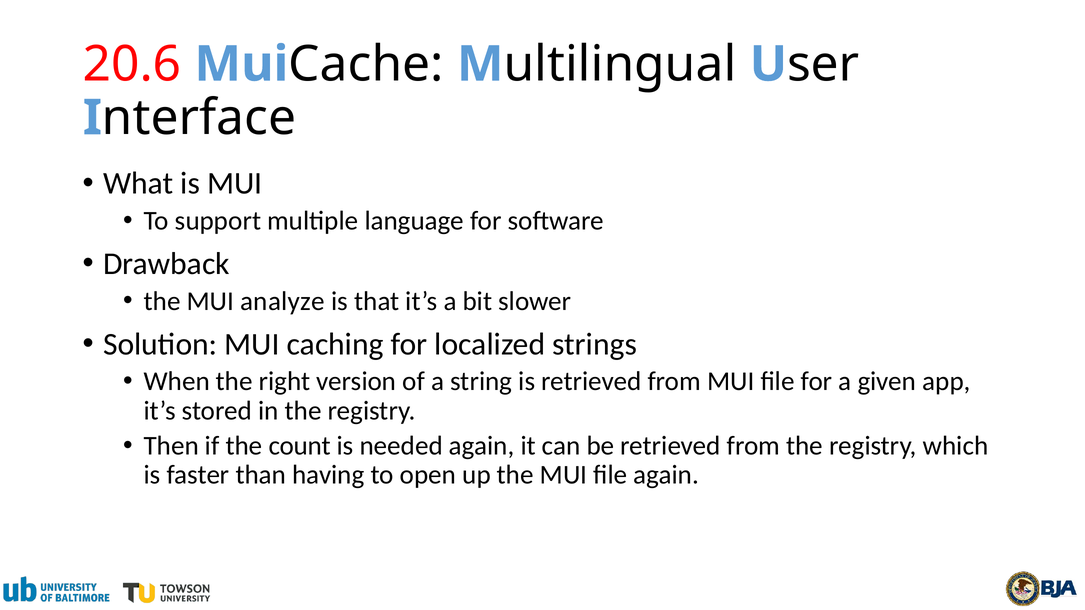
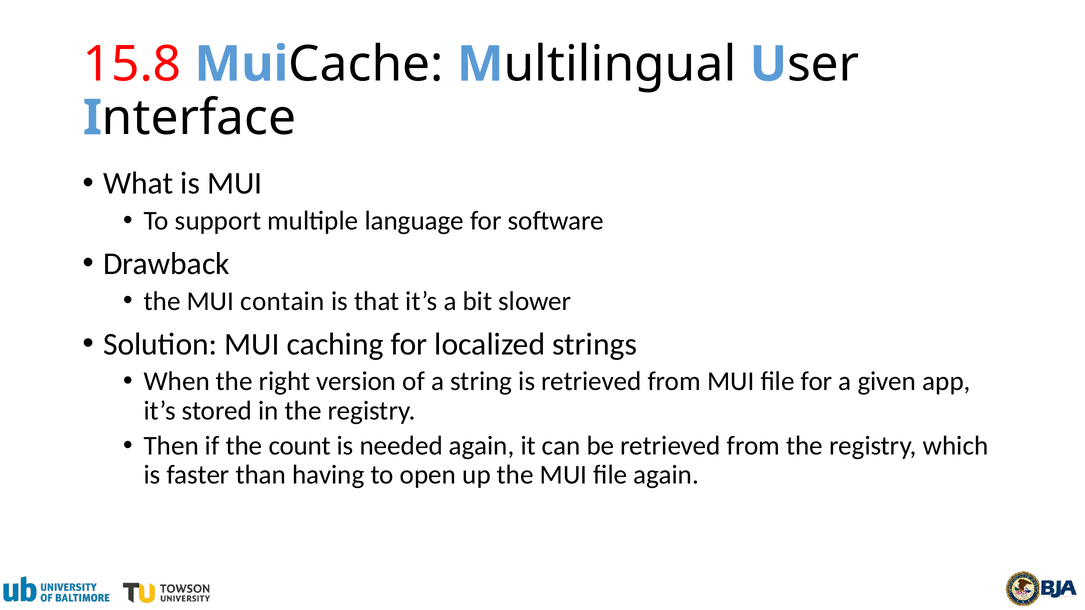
20.6: 20.6 -> 15.8
analyze: analyze -> contain
